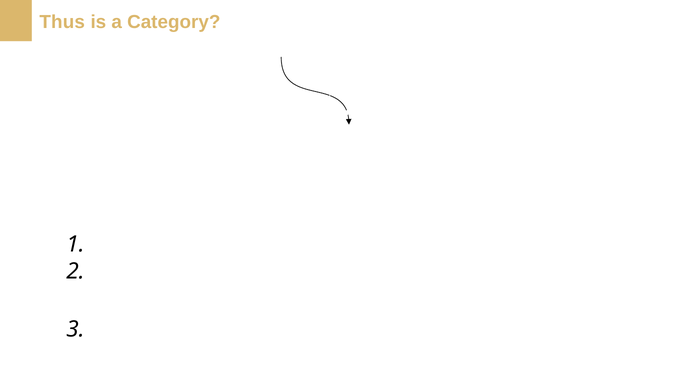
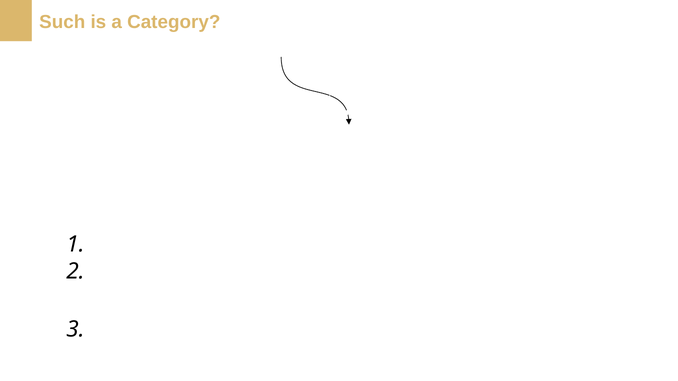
Thus: Thus -> Such
